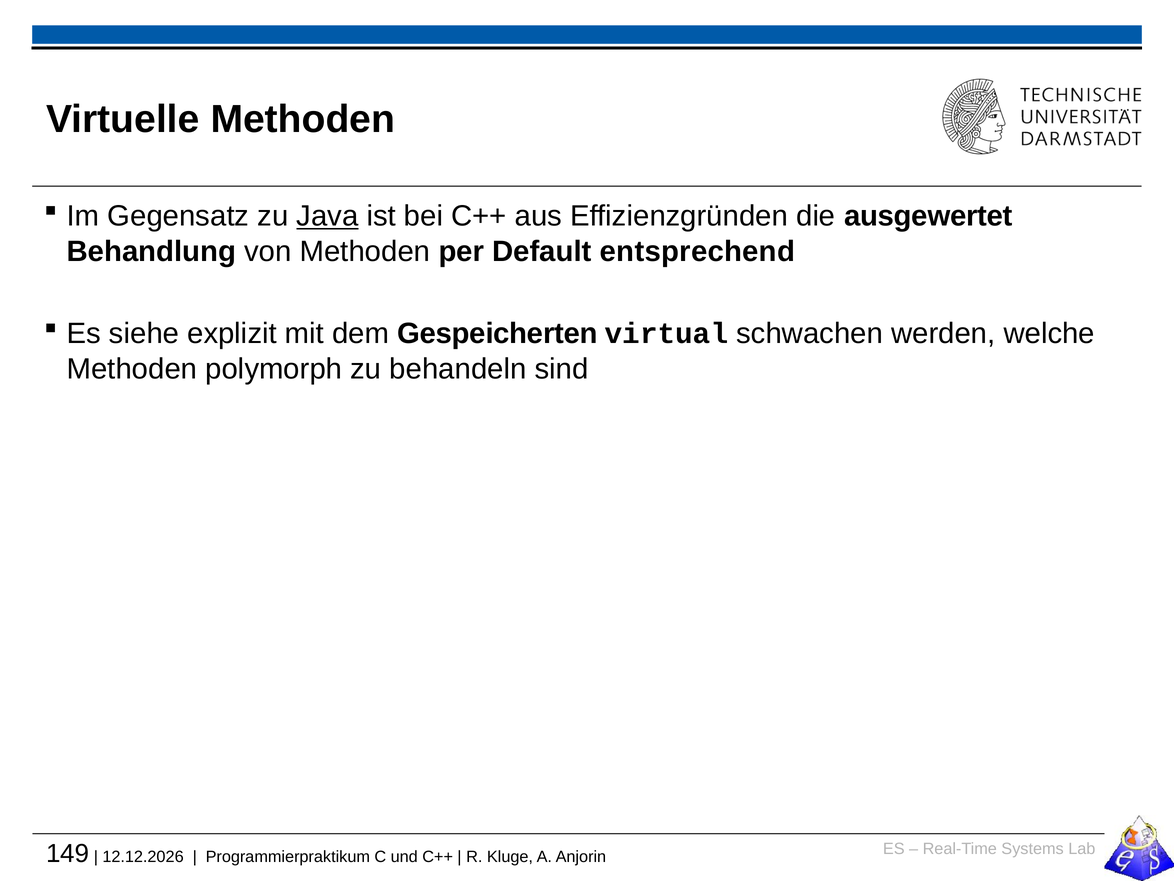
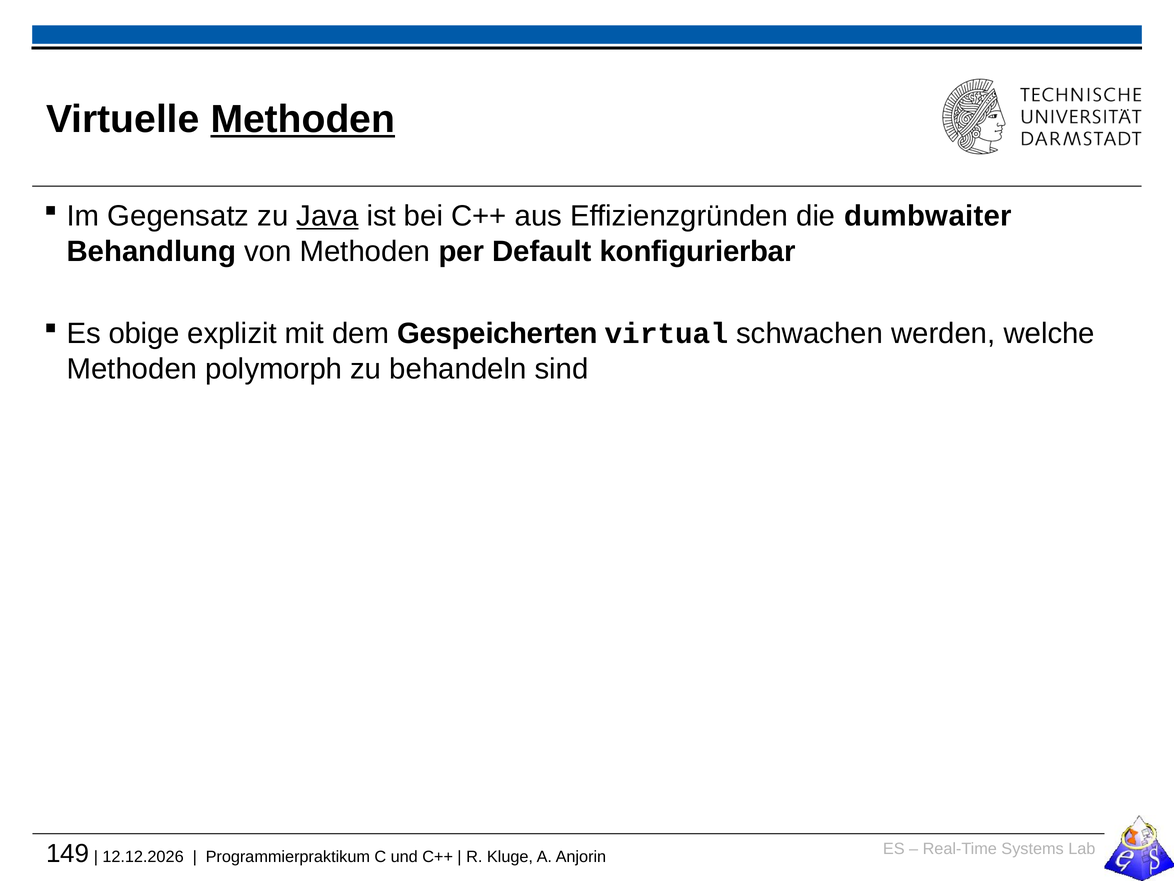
Methoden at (303, 119) underline: none -> present
ausgewertet: ausgewertet -> dumbwaiter
entsprechend: entsprechend -> konfigurierbar
siehe: siehe -> obige
